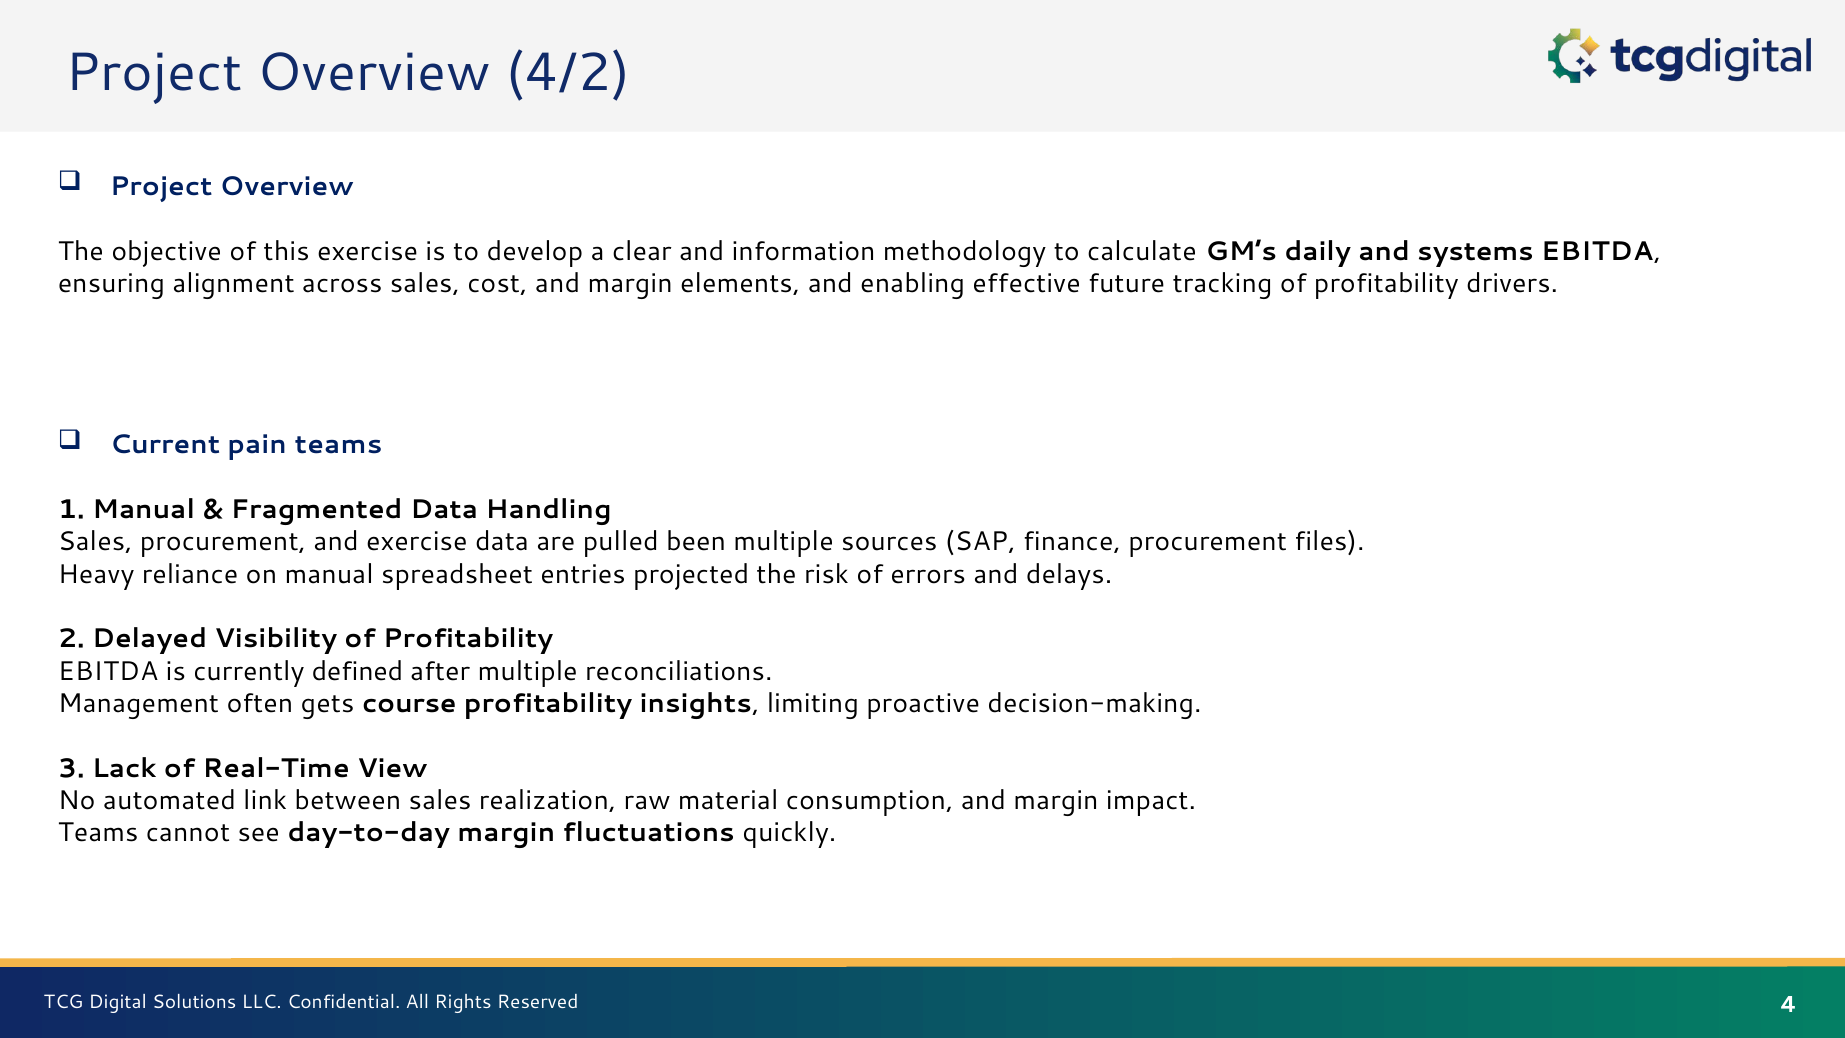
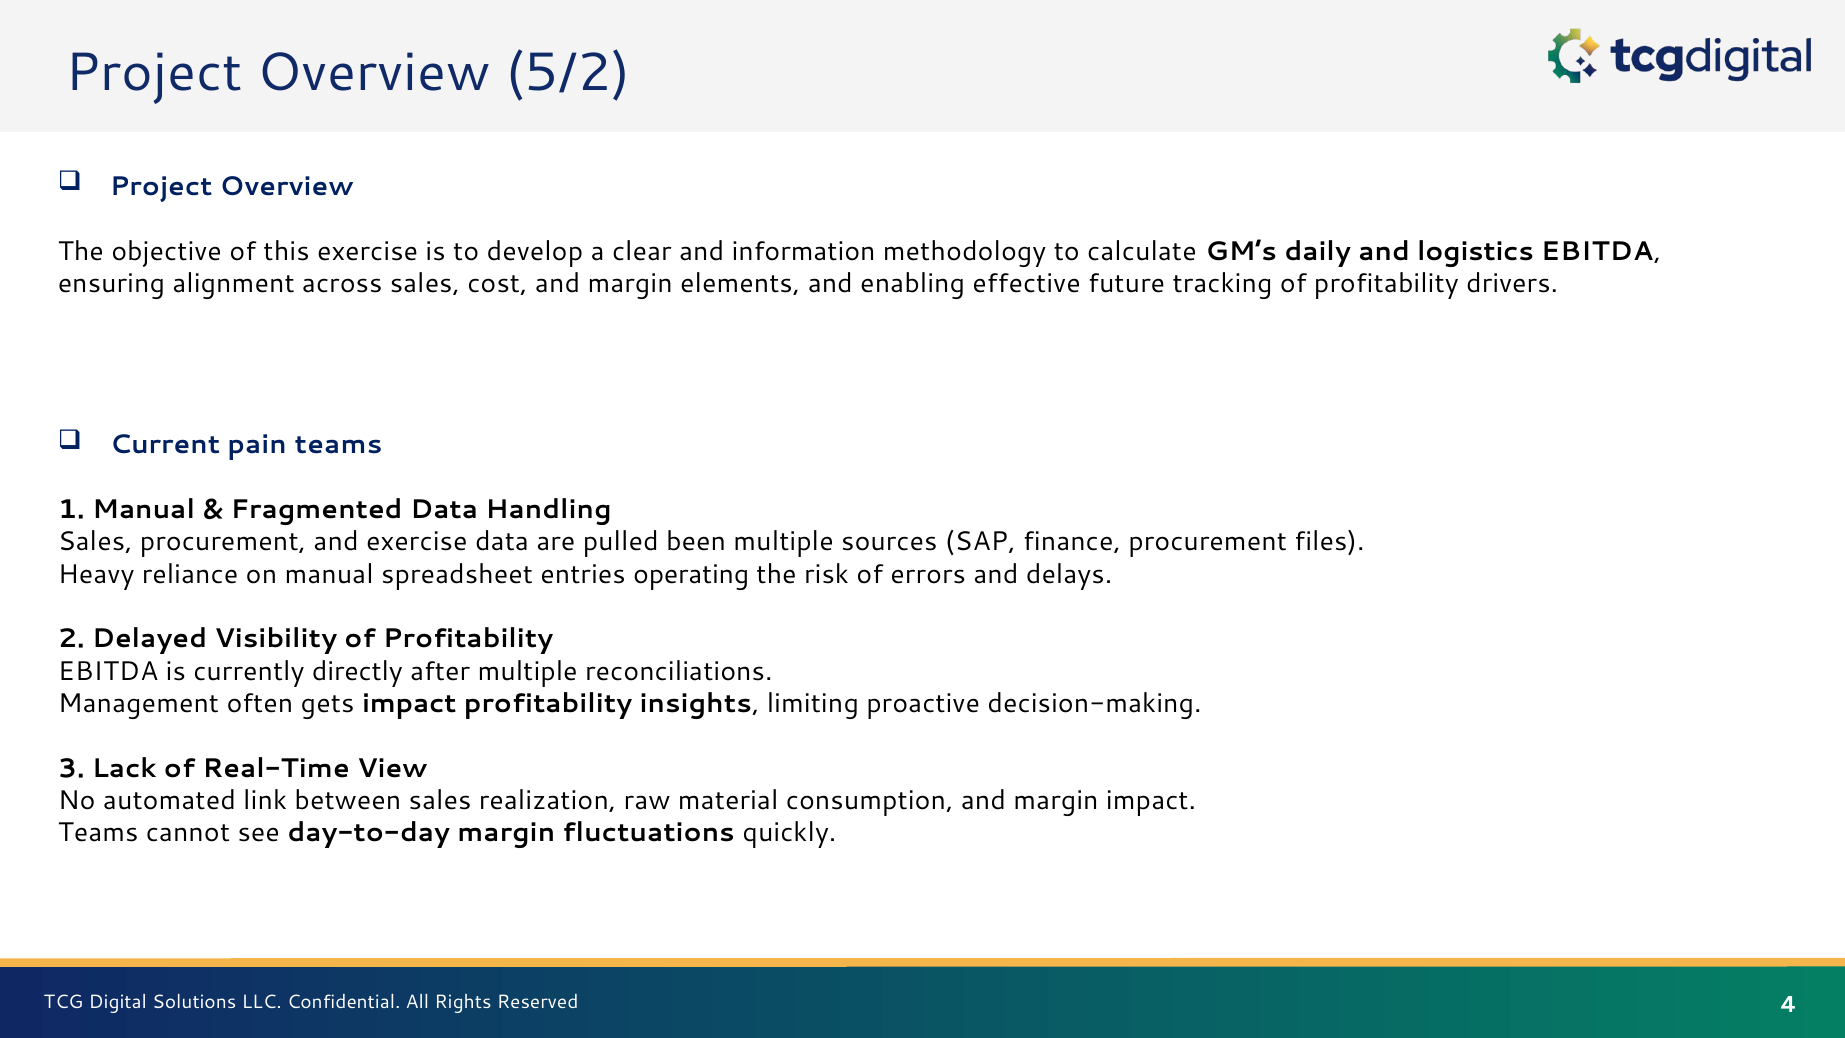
4/2: 4/2 -> 5/2
systems: systems -> logistics
projected: projected -> operating
defined: defined -> directly
gets course: course -> impact
